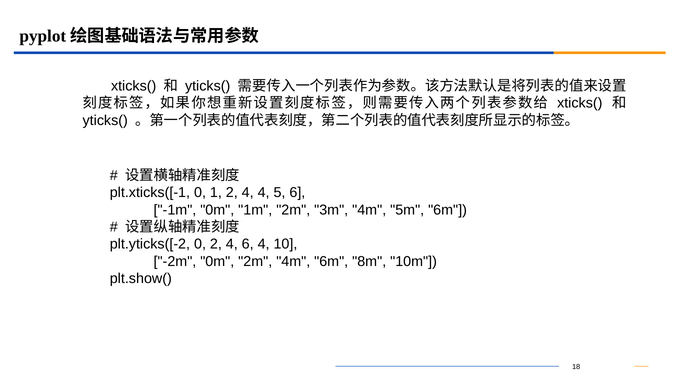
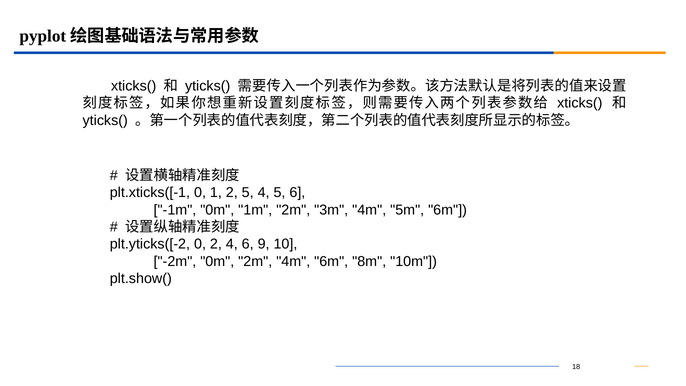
1 2 4: 4 -> 5
6 4: 4 -> 9
